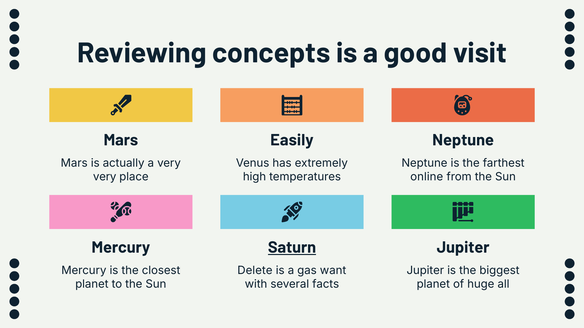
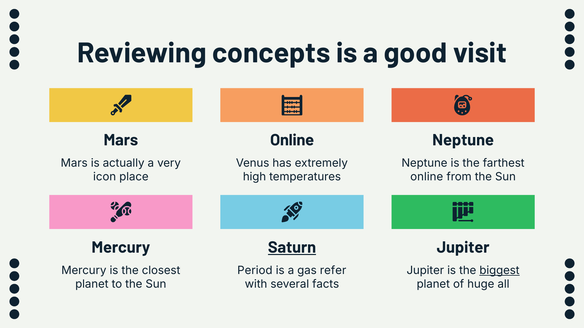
Mars Easily: Easily -> Online
very at (105, 177): very -> icon
Delete: Delete -> Period
want: want -> refer
biggest underline: none -> present
